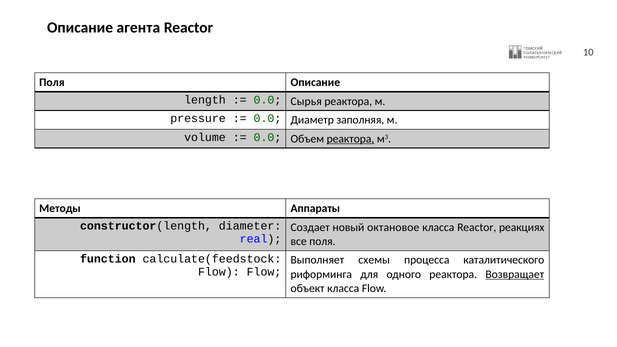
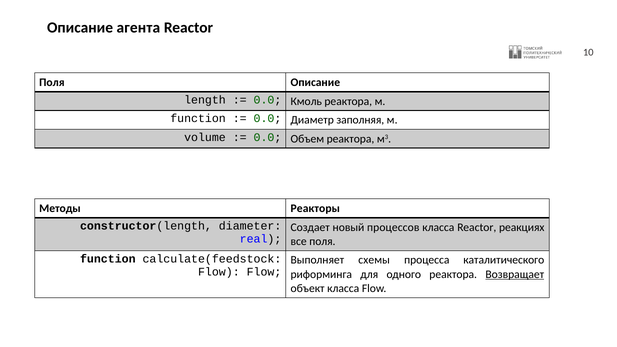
Сырья: Сырья -> Кмоль
pressure at (198, 119): pressure -> function
реактора at (350, 139) underline: present -> none
Аппараты: Аппараты -> Реакторы
октановое: октановое -> процессов
